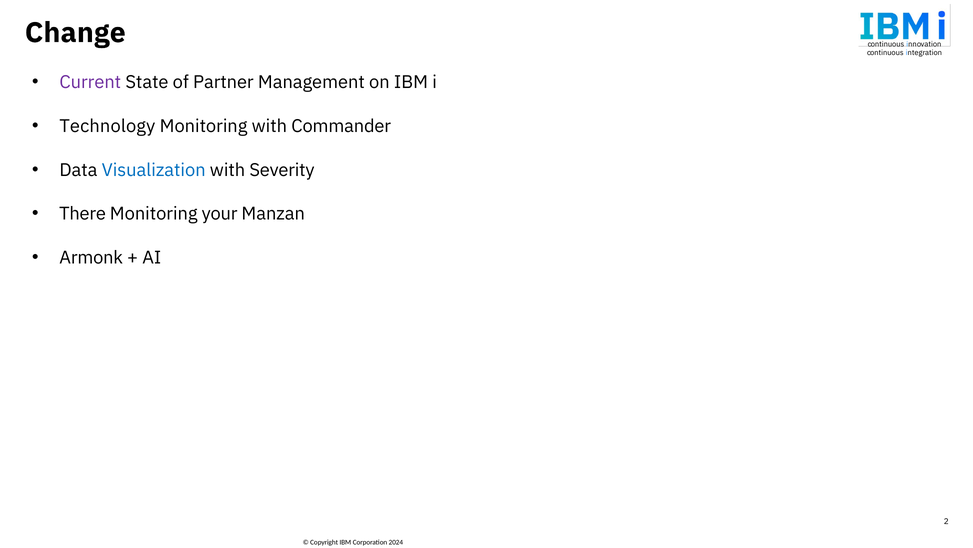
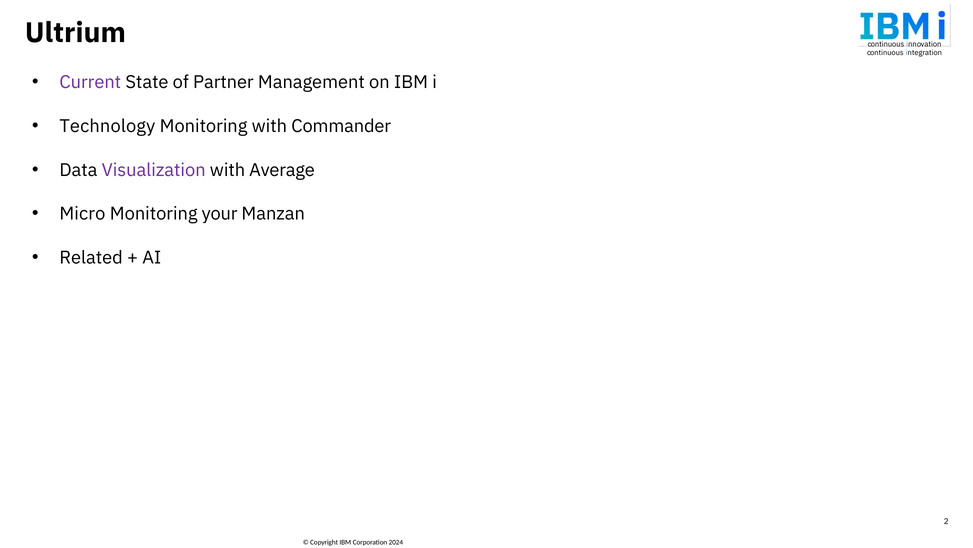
Change: Change -> Ultrium
Visualization colour: blue -> purple
Severity: Severity -> Average
There: There -> Micro
Armonk: Armonk -> Related
